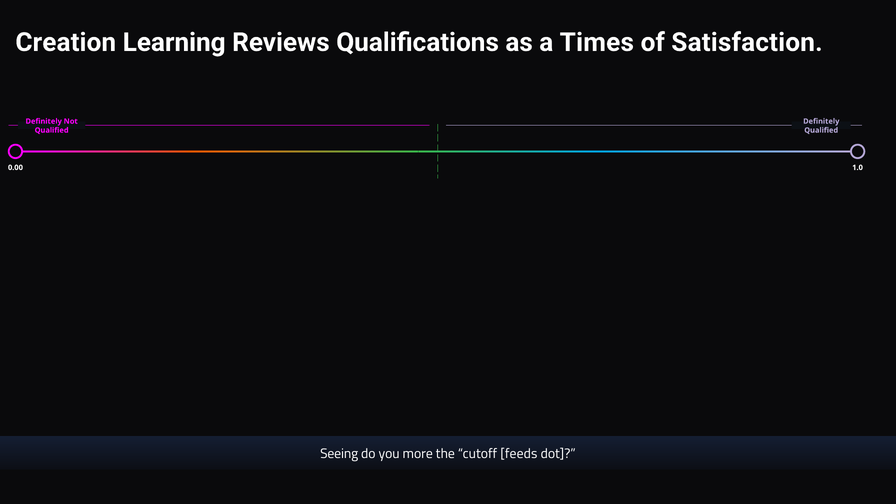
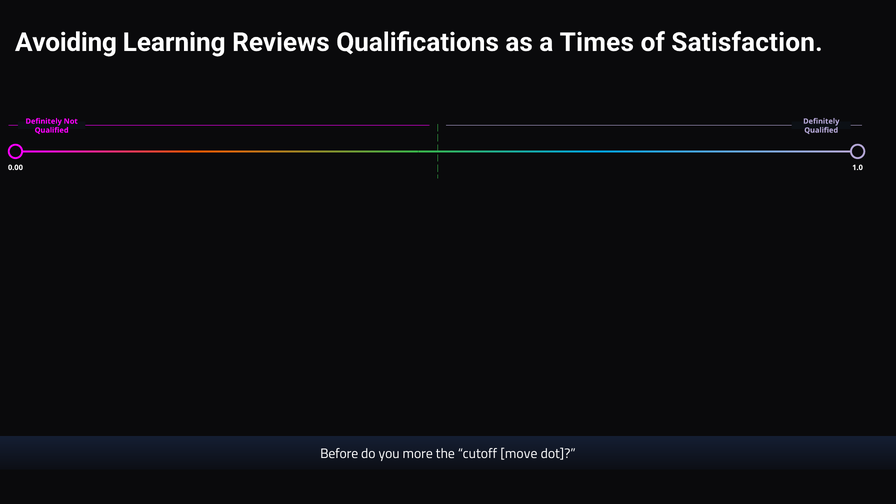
Creation: Creation -> Avoiding
Seeing: Seeing -> Before
feeds: feeds -> move
